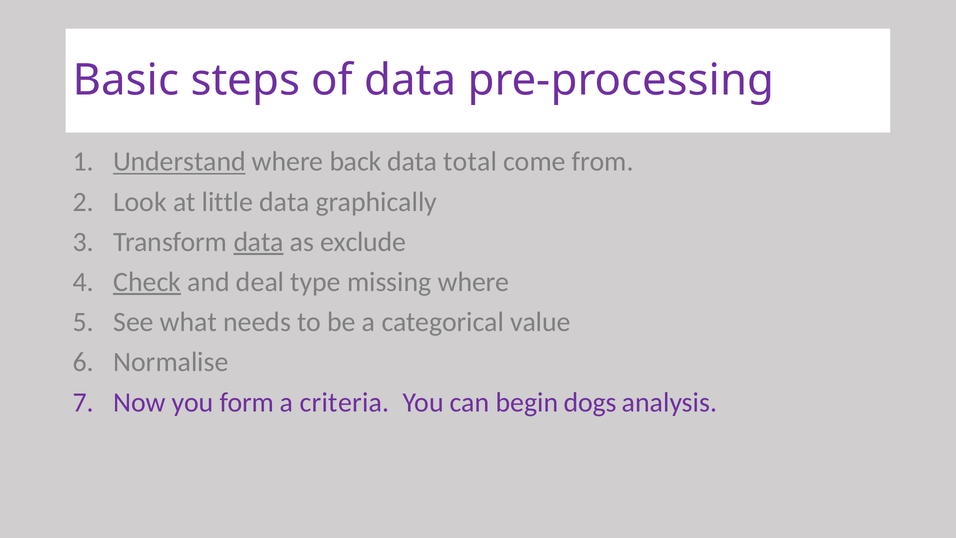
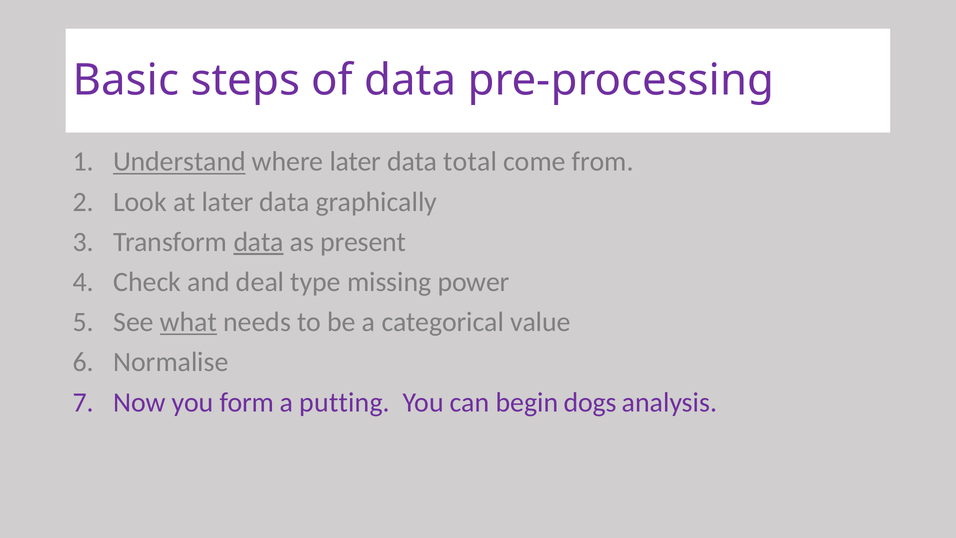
where back: back -> later
at little: little -> later
exclude: exclude -> present
Check underline: present -> none
missing where: where -> power
what underline: none -> present
criteria: criteria -> putting
